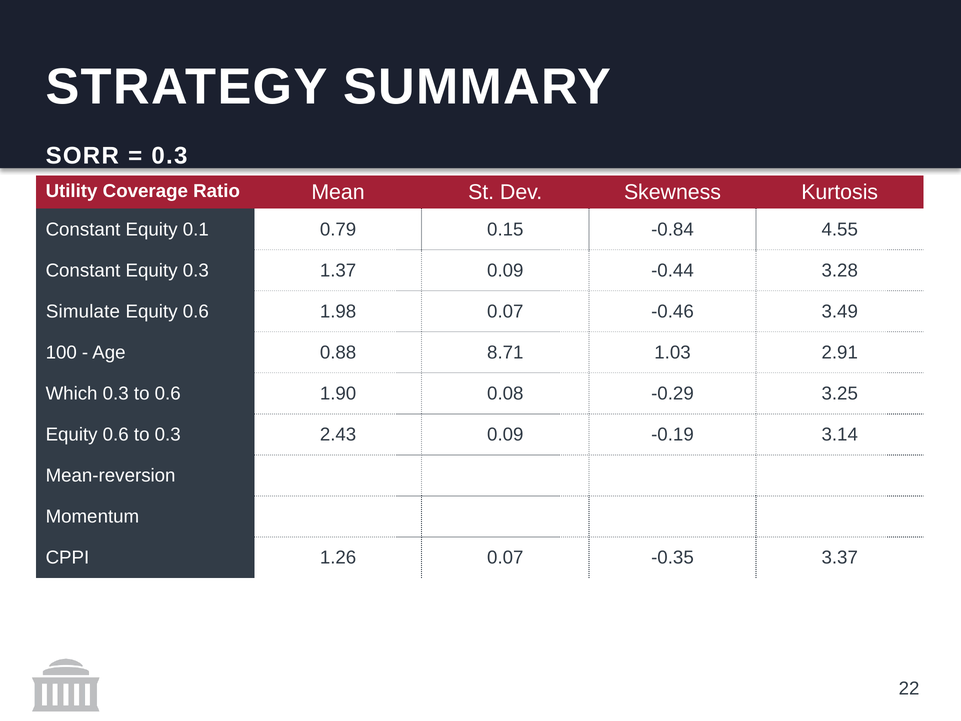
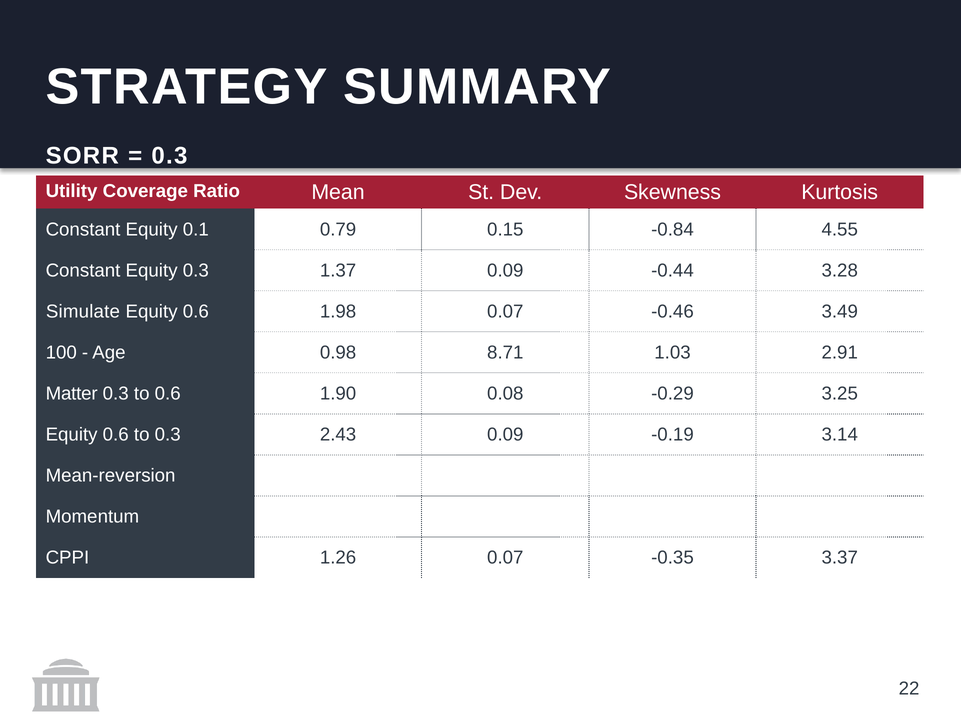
0.88: 0.88 -> 0.98
Which: Which -> Matter
